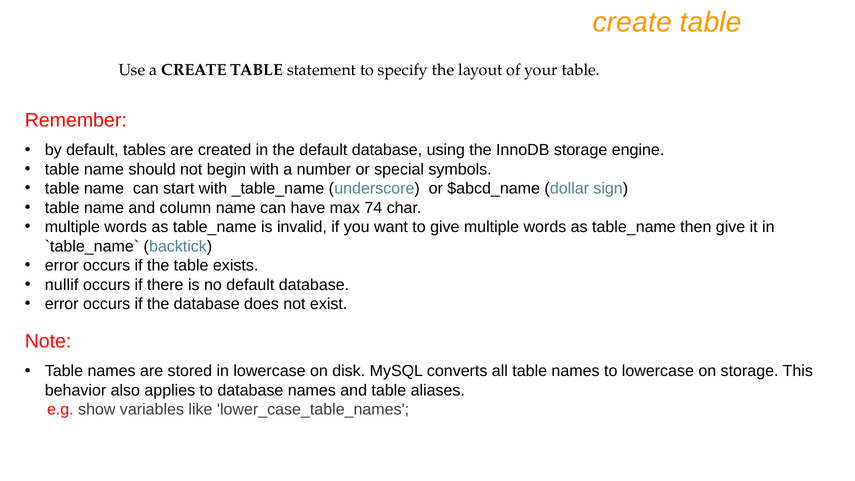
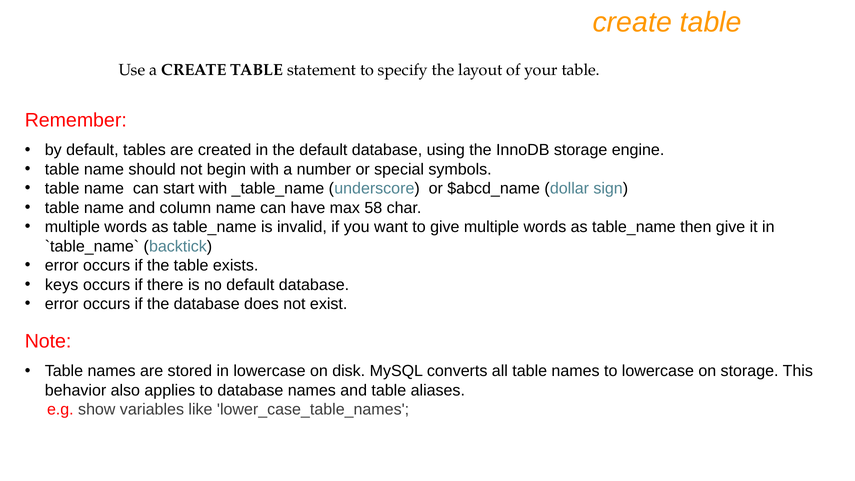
74: 74 -> 58
nullif: nullif -> keys
